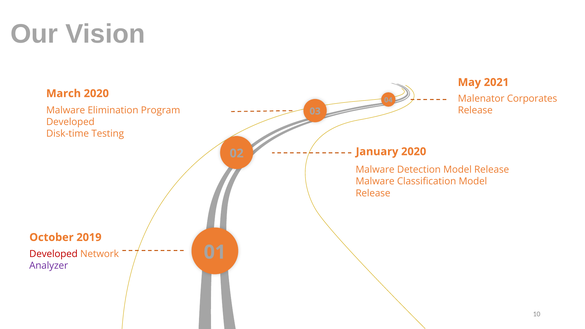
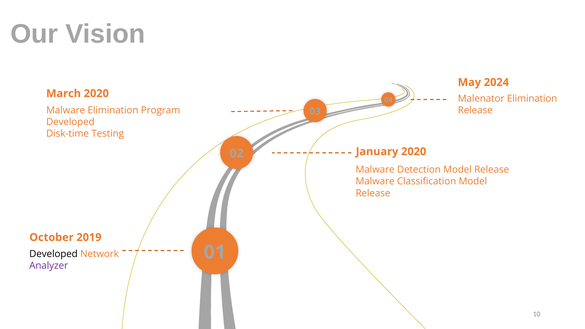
2021: 2021 -> 2024
Malenator Corporates: Corporates -> Elimination
Developed at (54, 254) colour: red -> black
